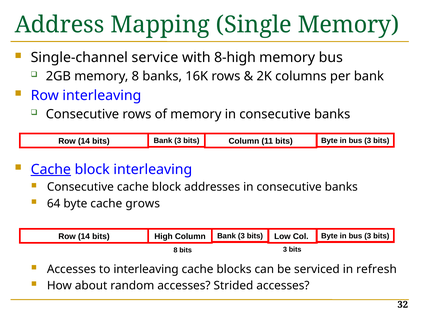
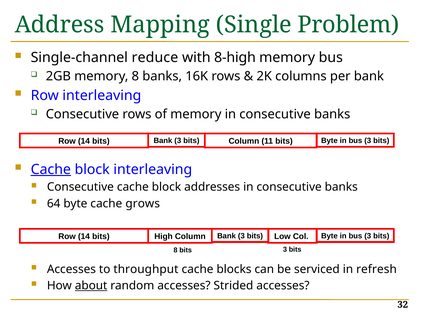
Single Memory: Memory -> Problem
service: service -> reduce
to interleaving: interleaving -> throughput
about underline: none -> present
